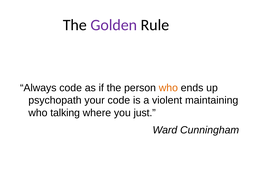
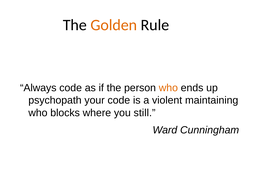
Golden colour: purple -> orange
talking: talking -> blocks
just: just -> still
